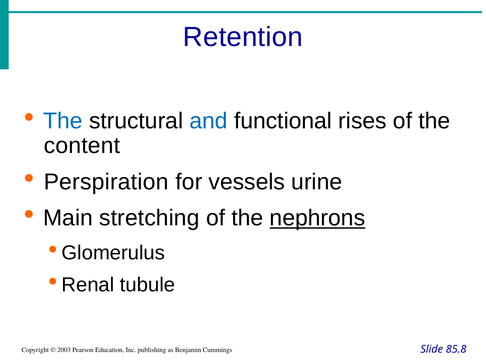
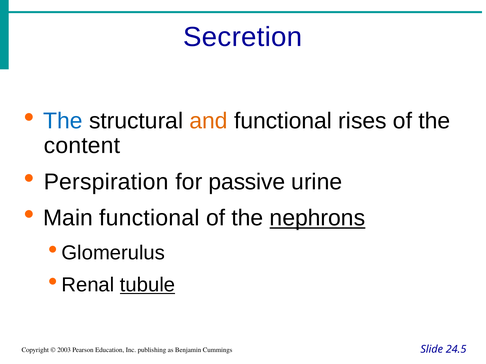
Retention: Retention -> Secretion
and colour: blue -> orange
vessels: vessels -> passive
Main stretching: stretching -> functional
tubule underline: none -> present
85.8: 85.8 -> 24.5
